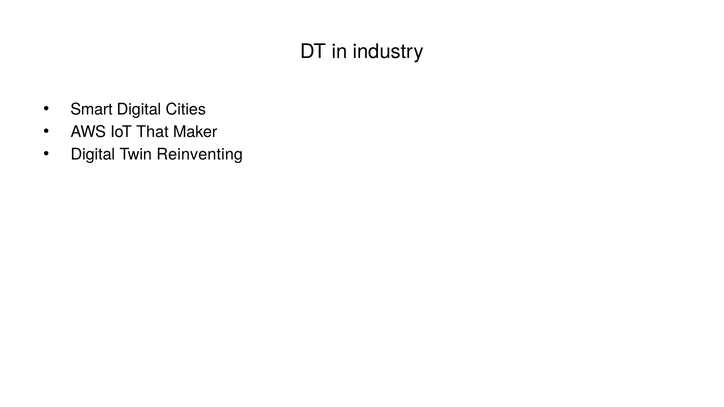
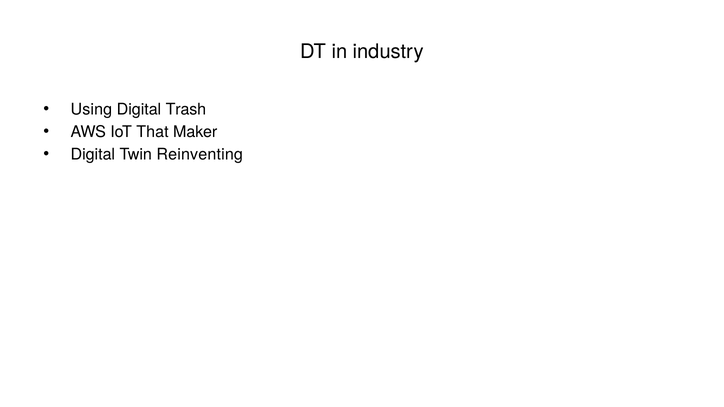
Smart: Smart -> Using
Cities: Cities -> Trash
